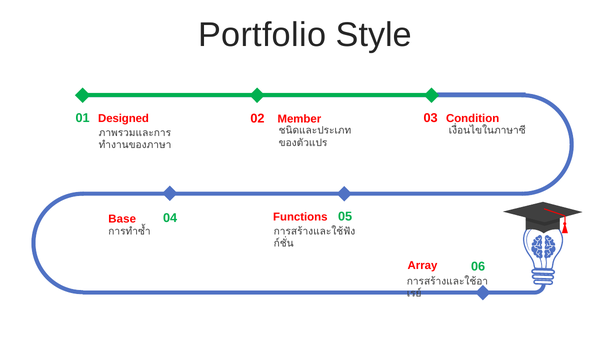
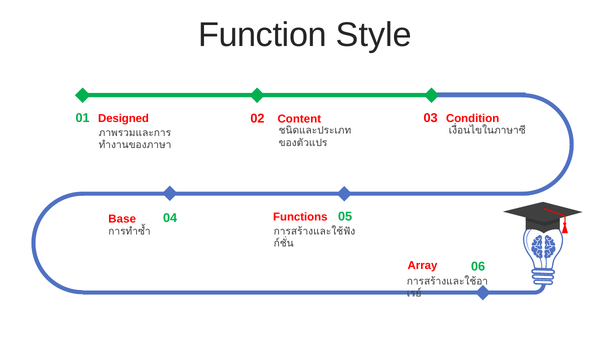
Portfolio: Portfolio -> Function
Member: Member -> Content
